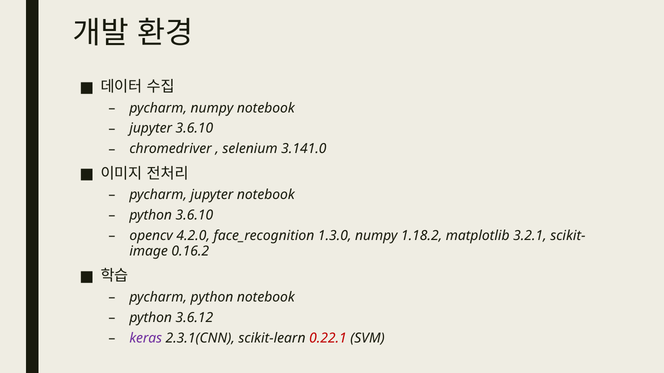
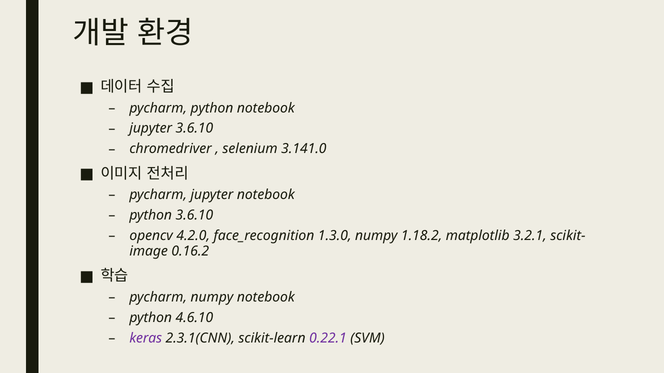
pycharm numpy: numpy -> python
pycharm python: python -> numpy
3.6.12: 3.6.12 -> 4.6.10
0.22.1 colour: red -> purple
